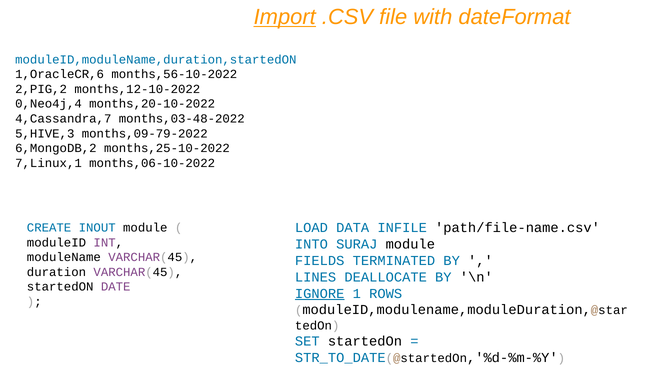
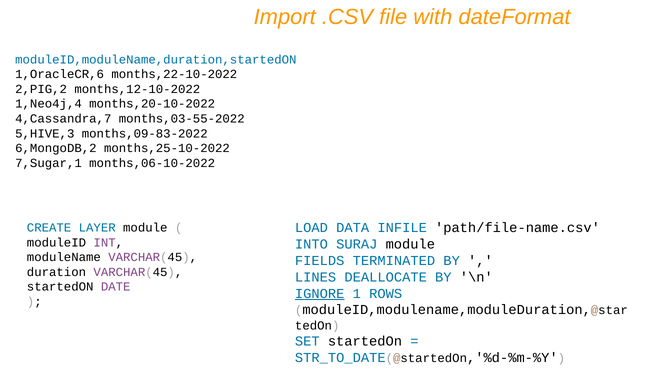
Import underline: present -> none
months,56-10-2022: months,56-10-2022 -> months,22-10-2022
0,Neo4j,4: 0,Neo4j,4 -> 1,Neo4j,4
months,03-48-2022: months,03-48-2022 -> months,03-55-2022
months,09-79-2022: months,09-79-2022 -> months,09-83-2022
7,Linux,1: 7,Linux,1 -> 7,Sugar,1
INOUT: INOUT -> LAYER
